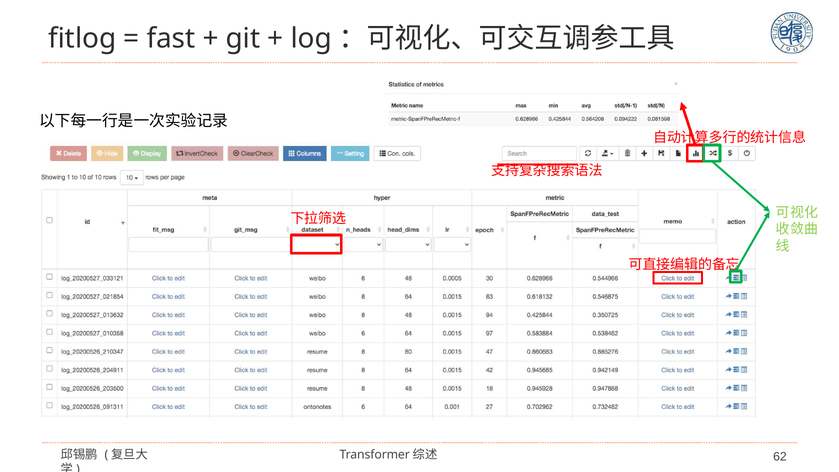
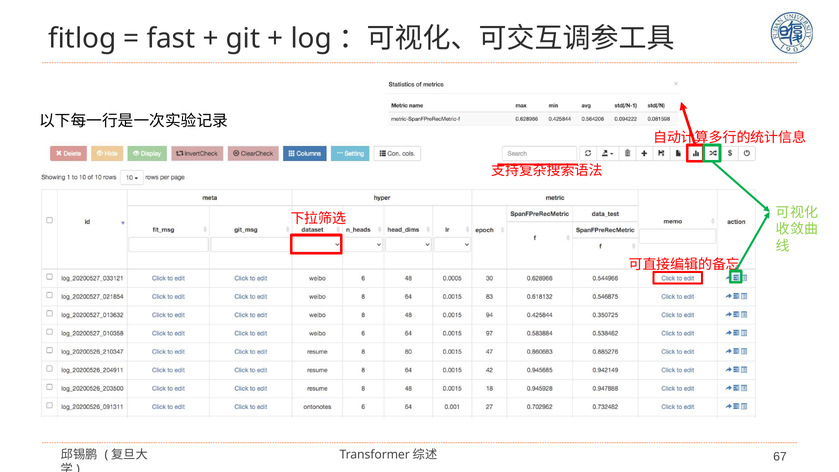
62: 62 -> 67
